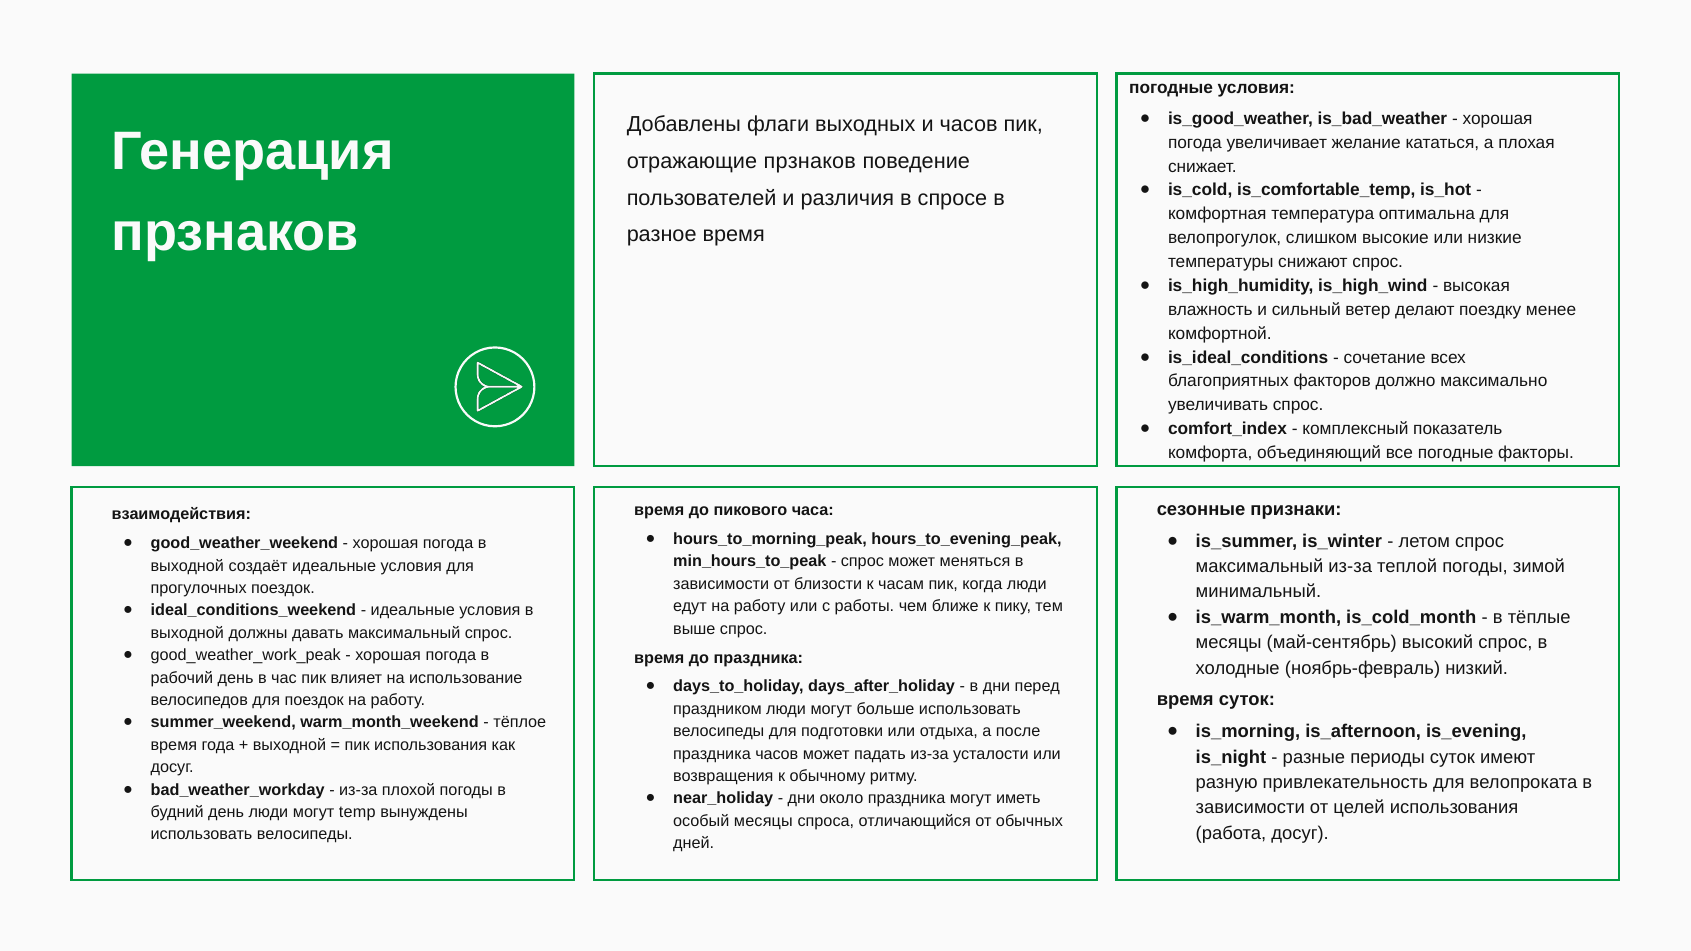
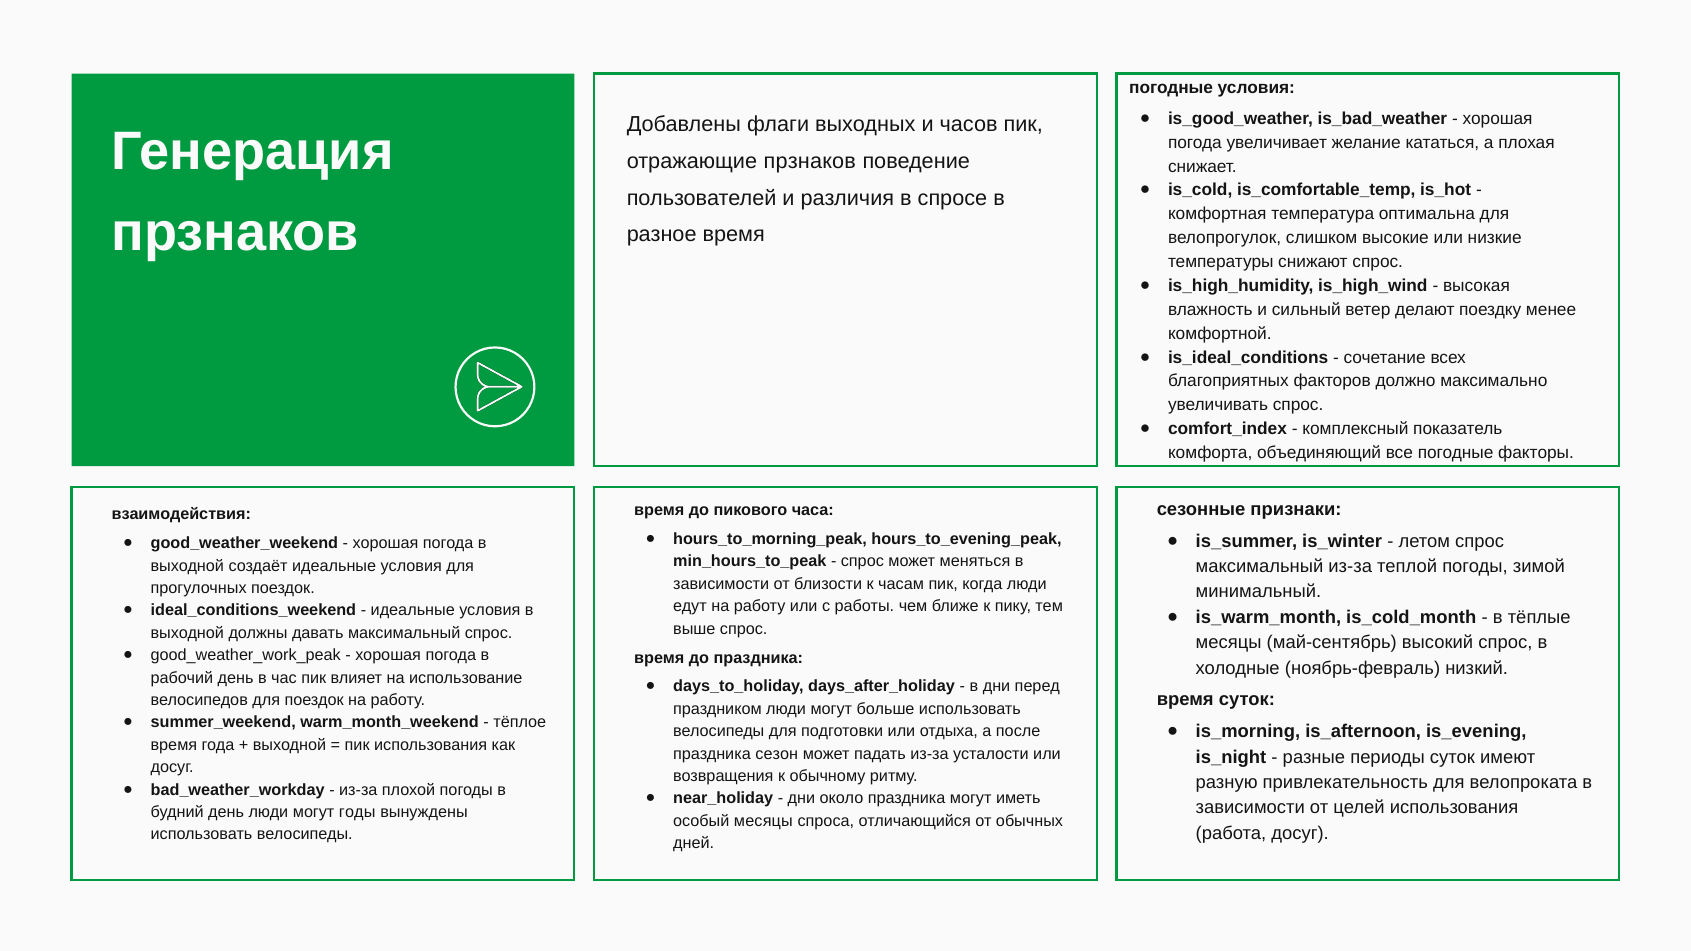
праздника часов: часов -> сезон
temp: temp -> годы
